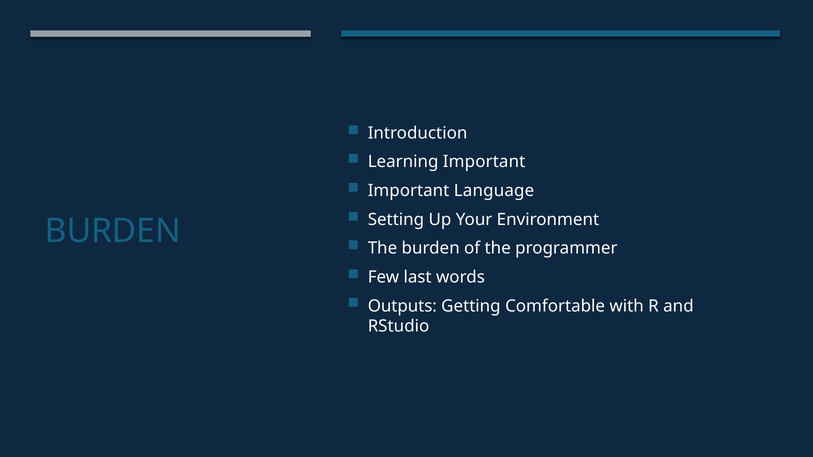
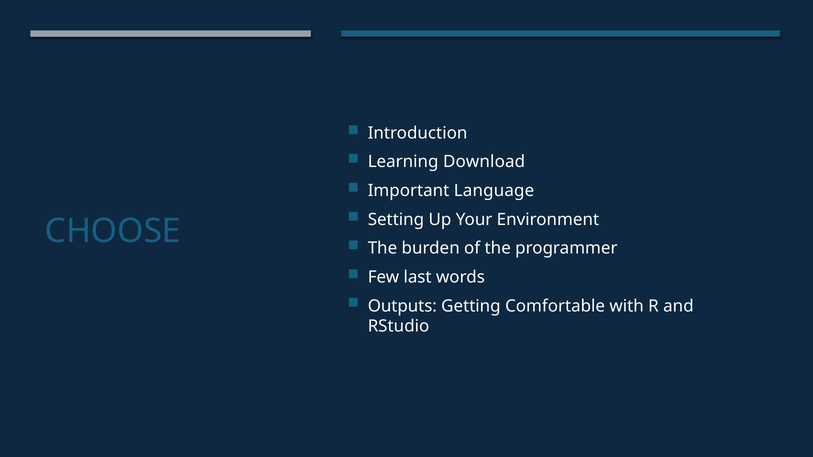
Learning Important: Important -> Download
BURDEN at (113, 231): BURDEN -> CHOOSE
